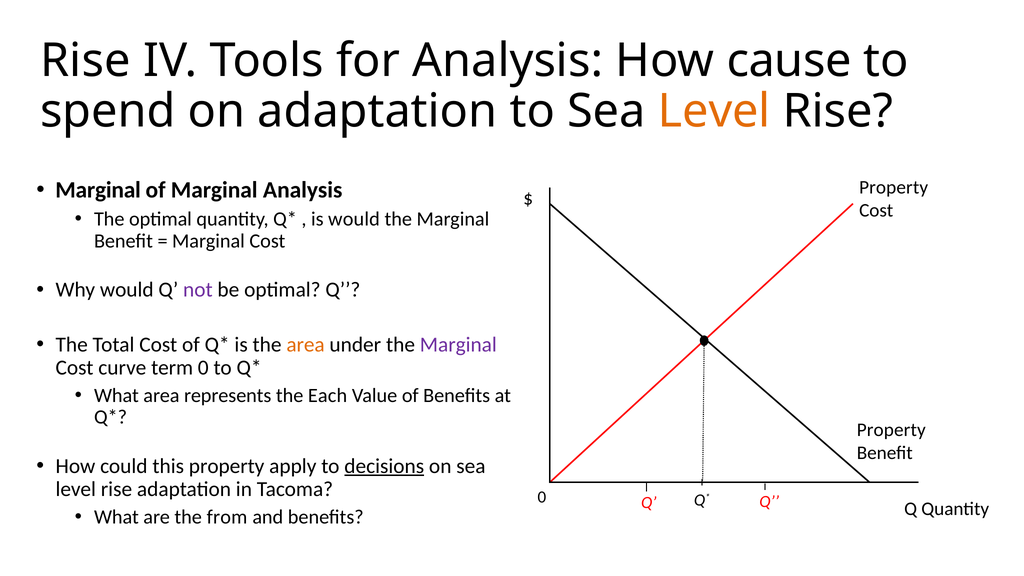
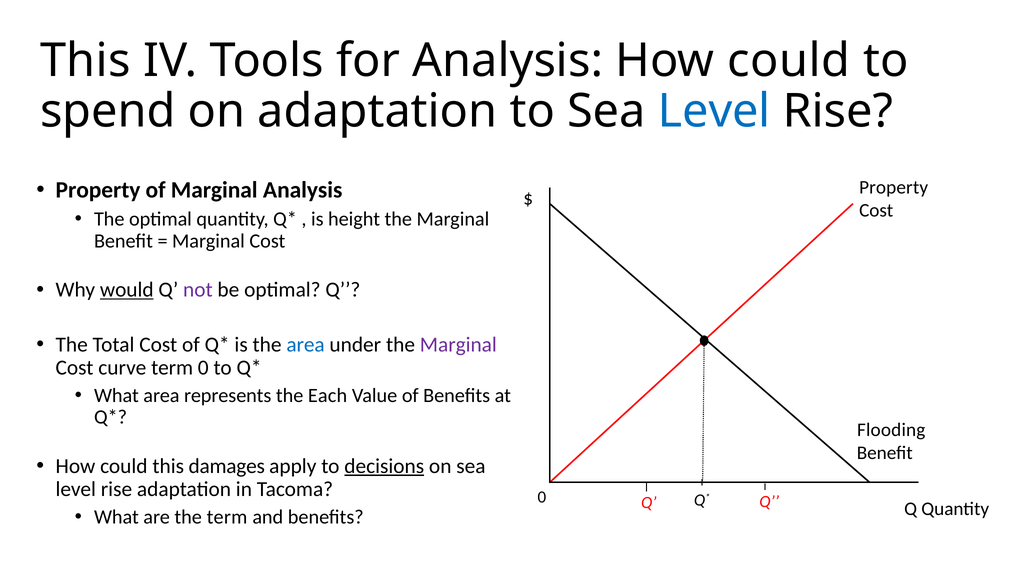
Rise at (85, 61): Rise -> This
Analysis How cause: cause -> could
Level at (714, 111) colour: orange -> blue
Marginal at (98, 190): Marginal -> Property
is would: would -> height
would at (127, 290) underline: none -> present
area at (306, 345) colour: orange -> blue
Property at (891, 430): Property -> Flooding
this property: property -> damages
the from: from -> term
